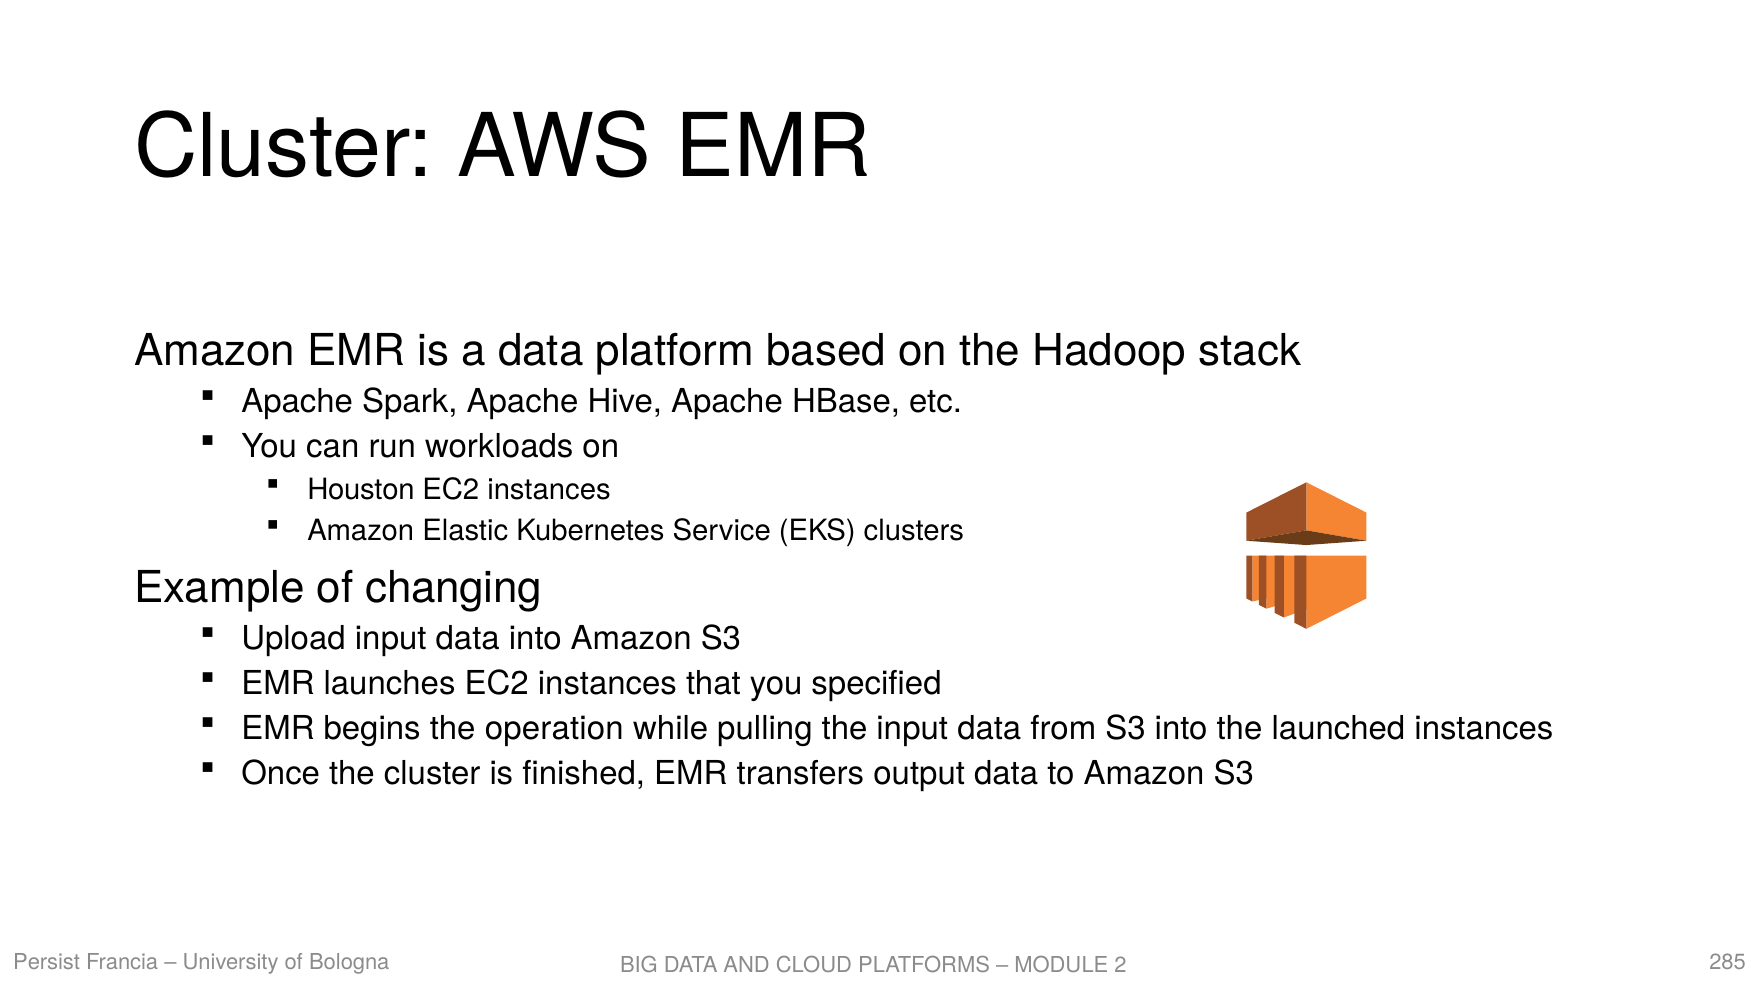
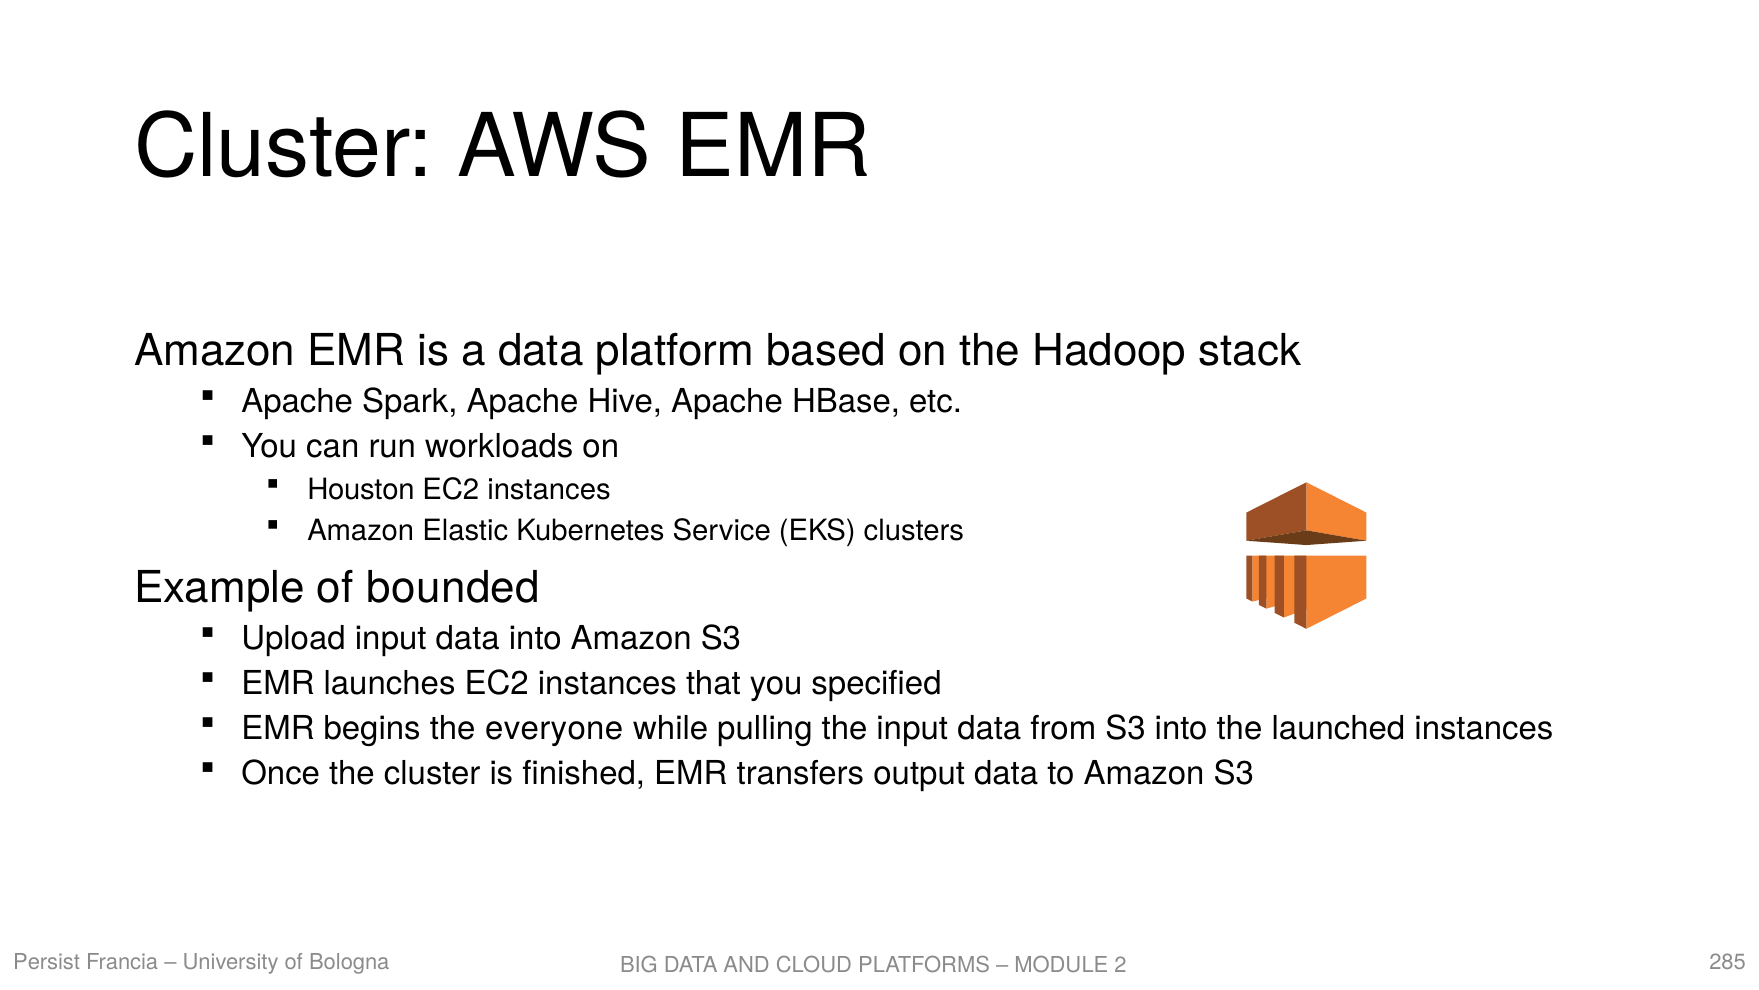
changing: changing -> bounded
operation: operation -> everyone
